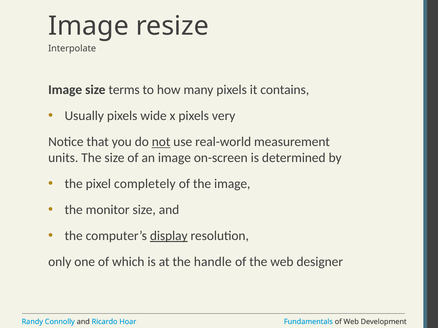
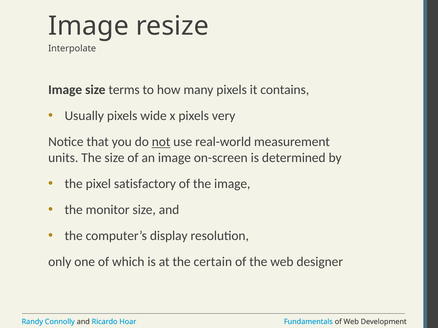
completely: completely -> satisfactory
display underline: present -> none
handle: handle -> certain
